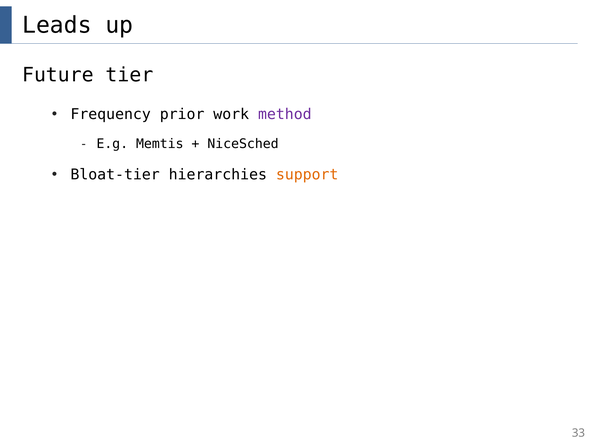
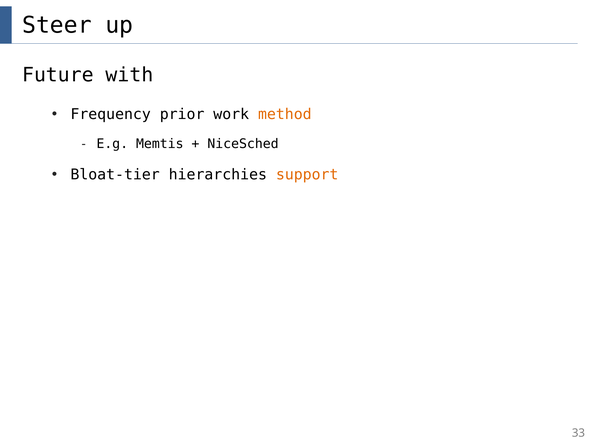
Leads: Leads -> Steer
tier: tier -> with
method colour: purple -> orange
